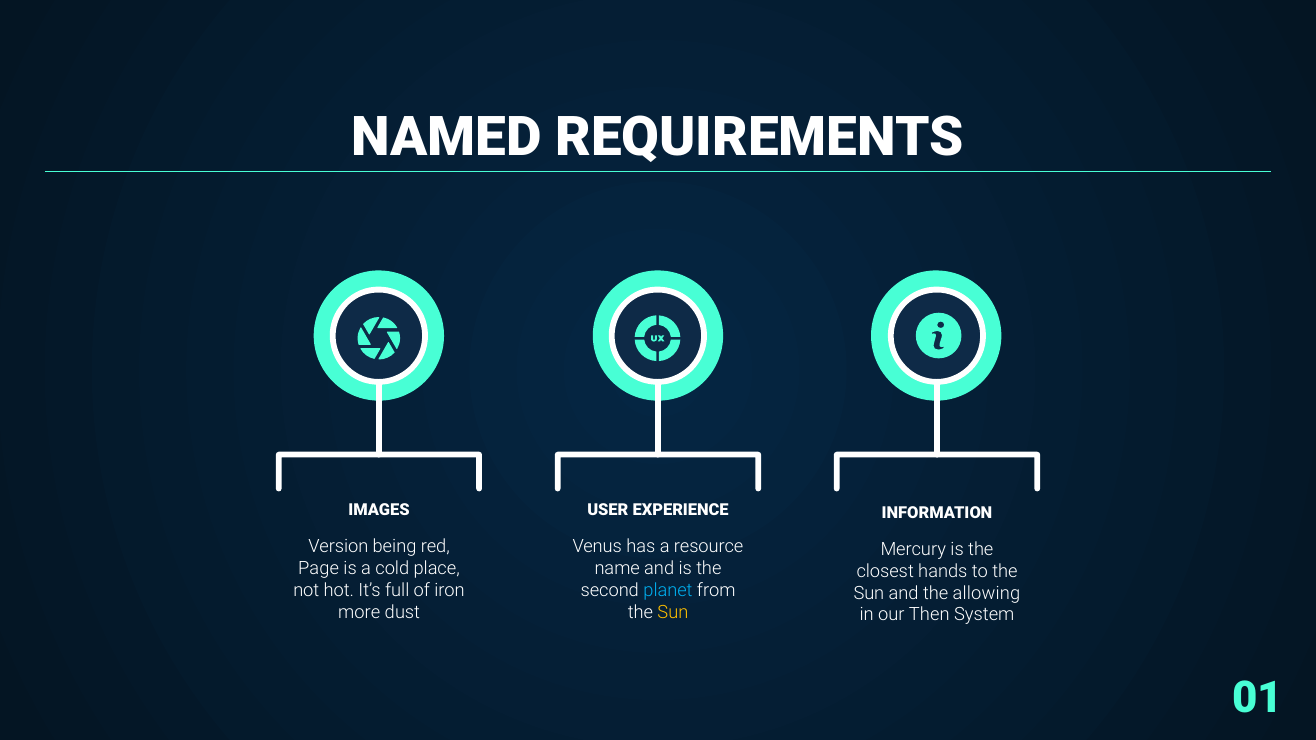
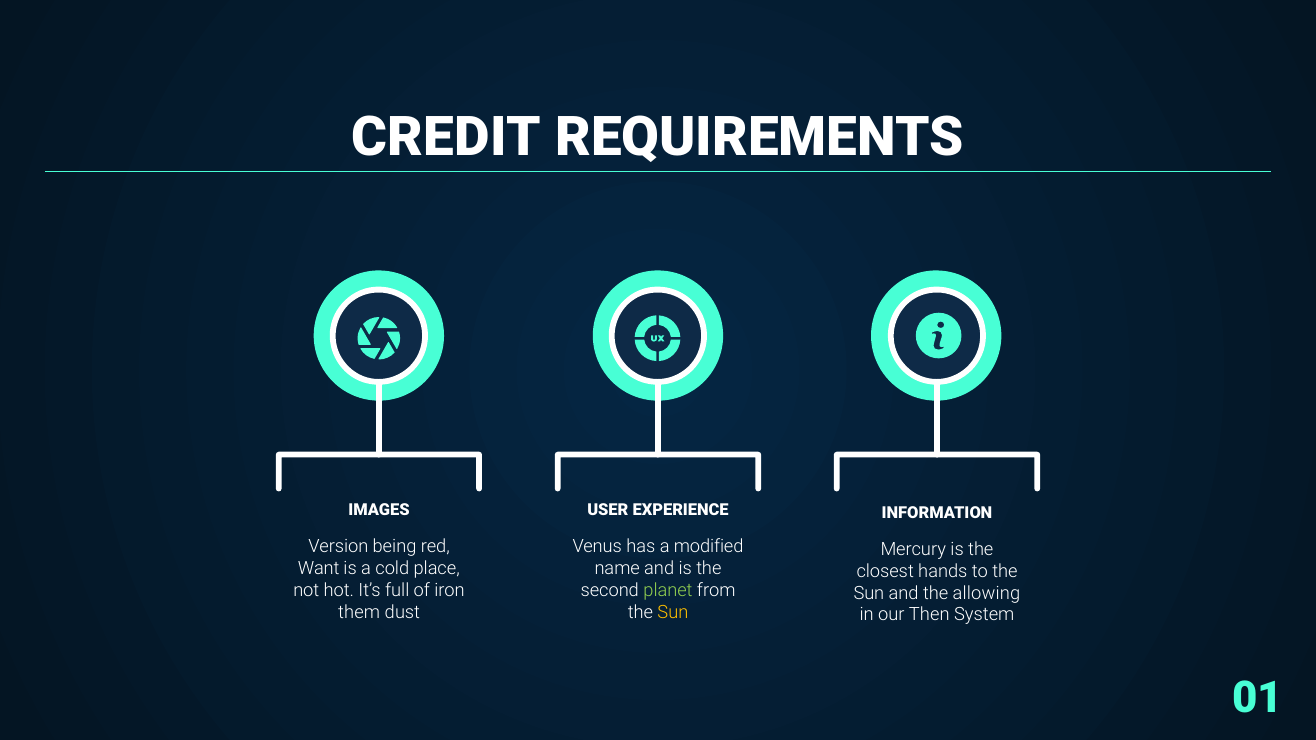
NAMED: NAMED -> CREDIT
resource: resource -> modified
Page: Page -> Want
planet colour: light blue -> light green
more: more -> them
